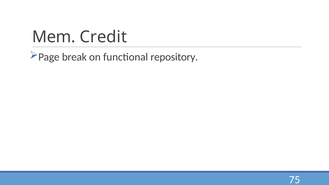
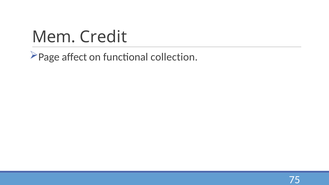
break: break -> affect
repository: repository -> collection
